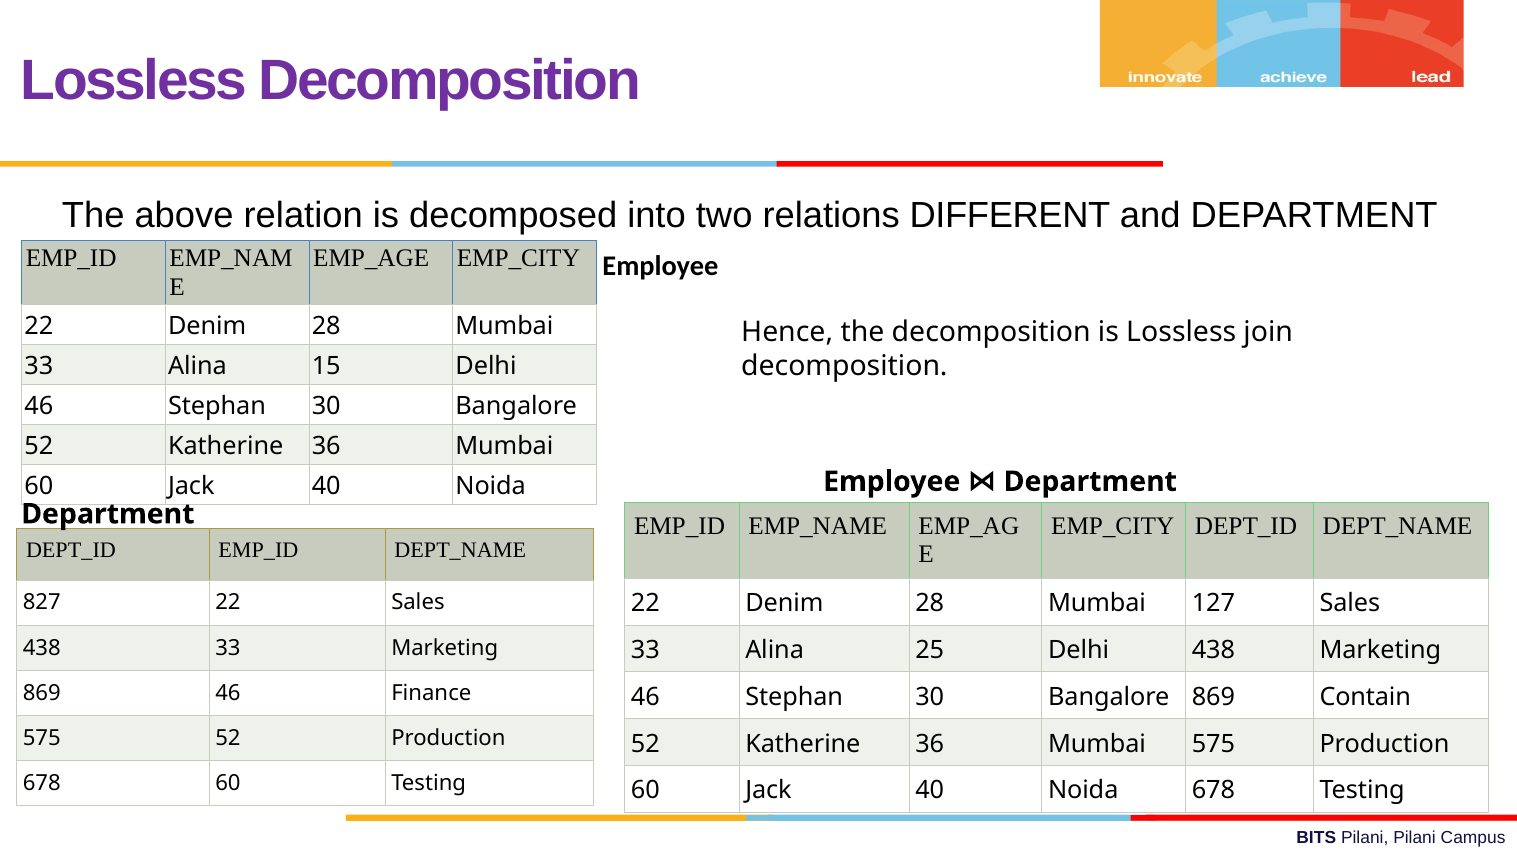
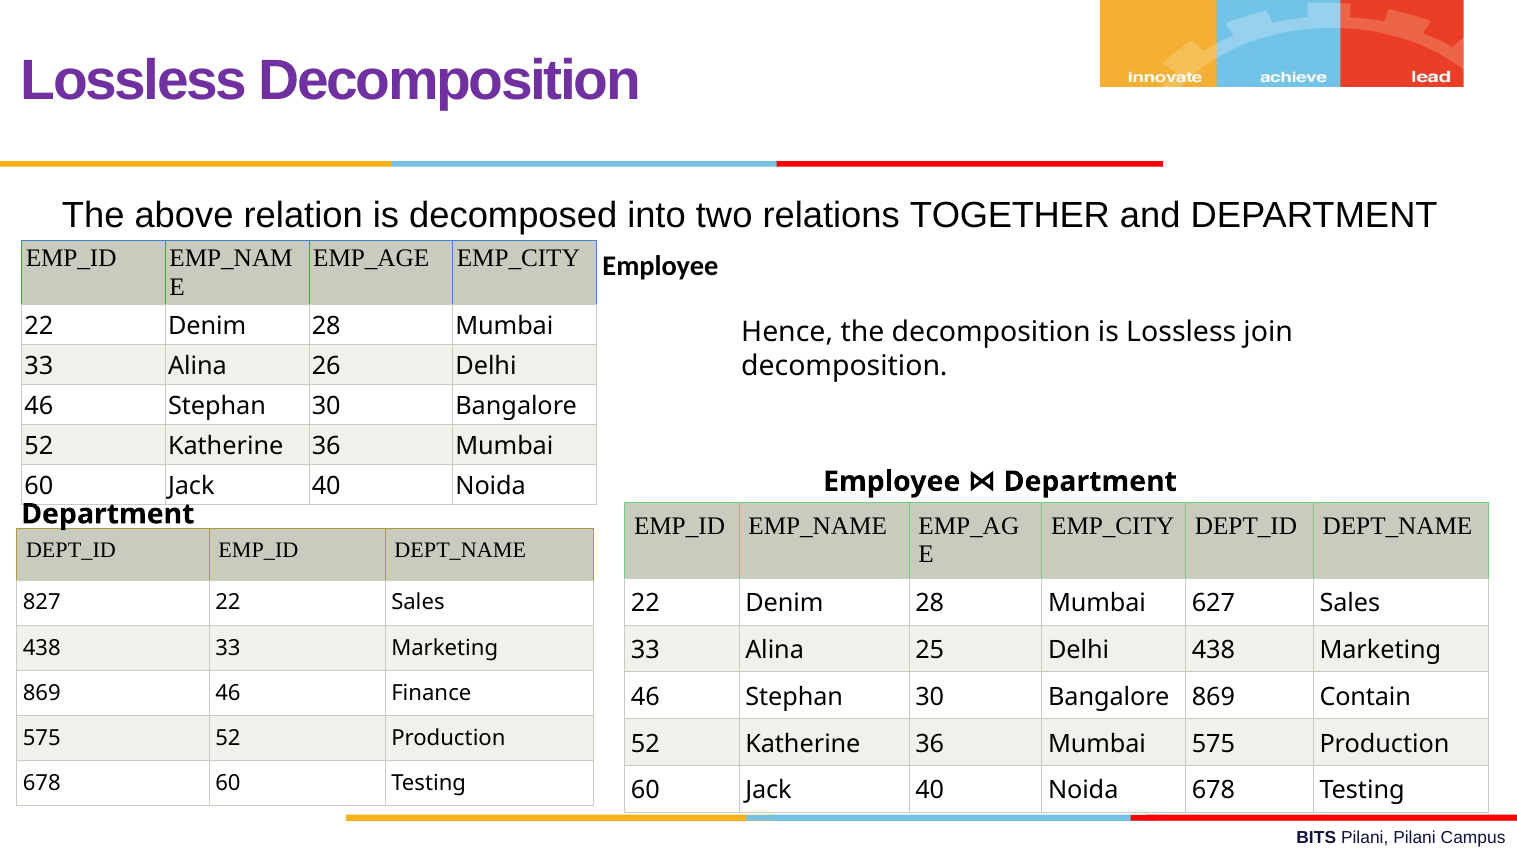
DIFFERENT: DIFFERENT -> TOGETHER
15: 15 -> 26
127: 127 -> 627
